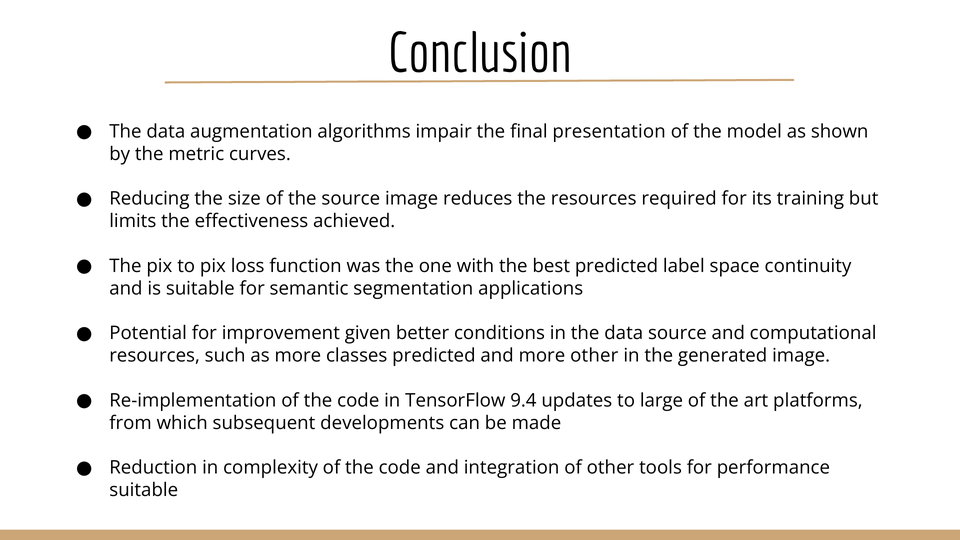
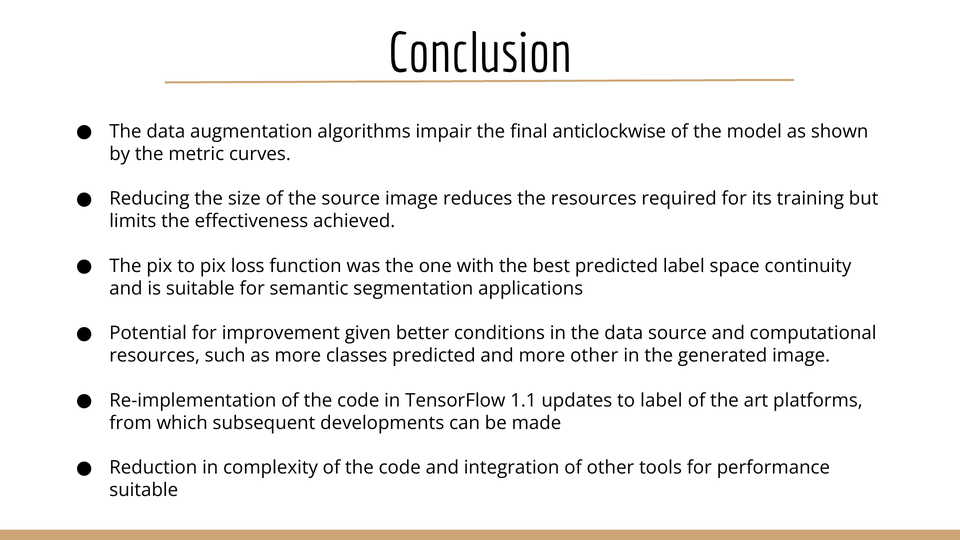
presentation: presentation -> anticlockwise
9.4: 9.4 -> 1.1
to large: large -> label
